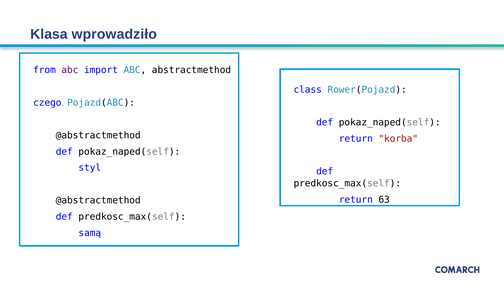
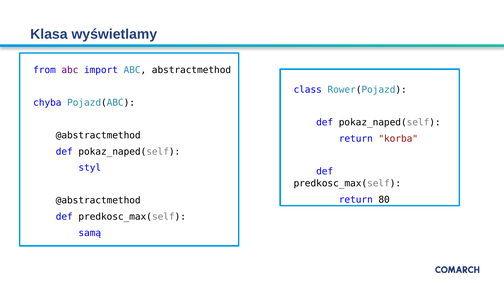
wprowadziło: wprowadziło -> wyświetlamy
czego: czego -> chyba
63: 63 -> 80
